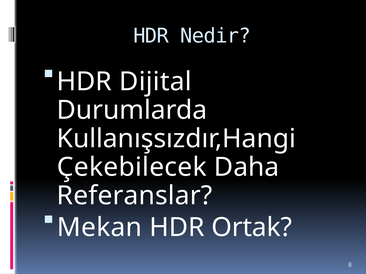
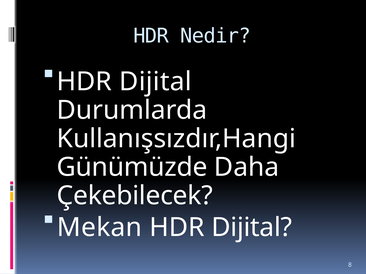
Çekebilecek: Çekebilecek -> Günümüzde
Referanslar: Referanslar -> Çekebilecek
Ortak at (252, 228): Ortak -> Dijital
